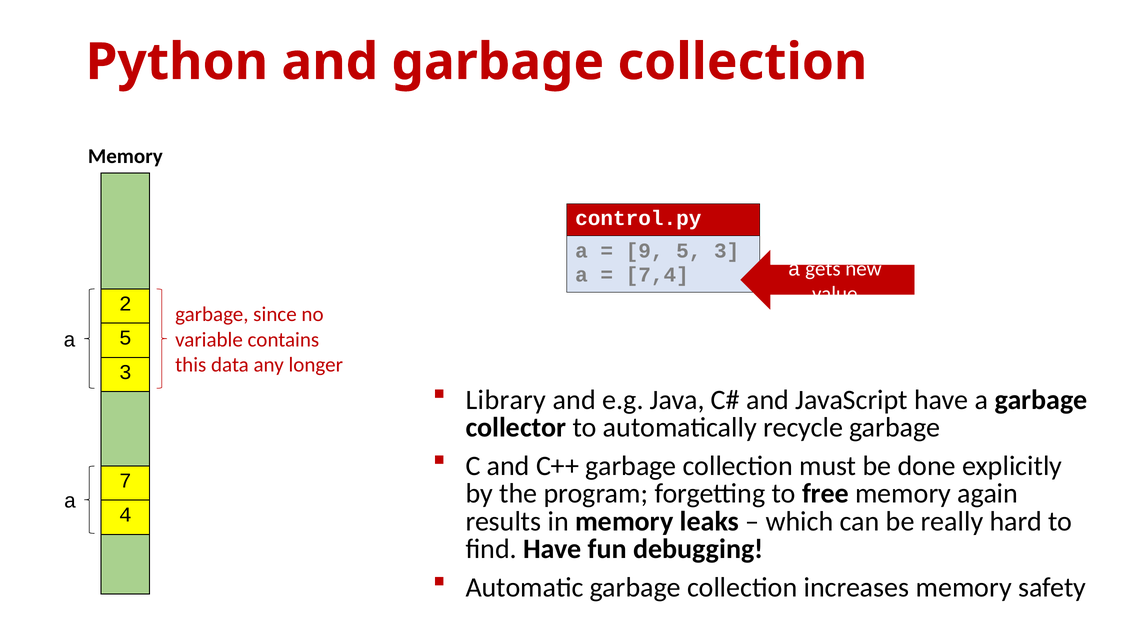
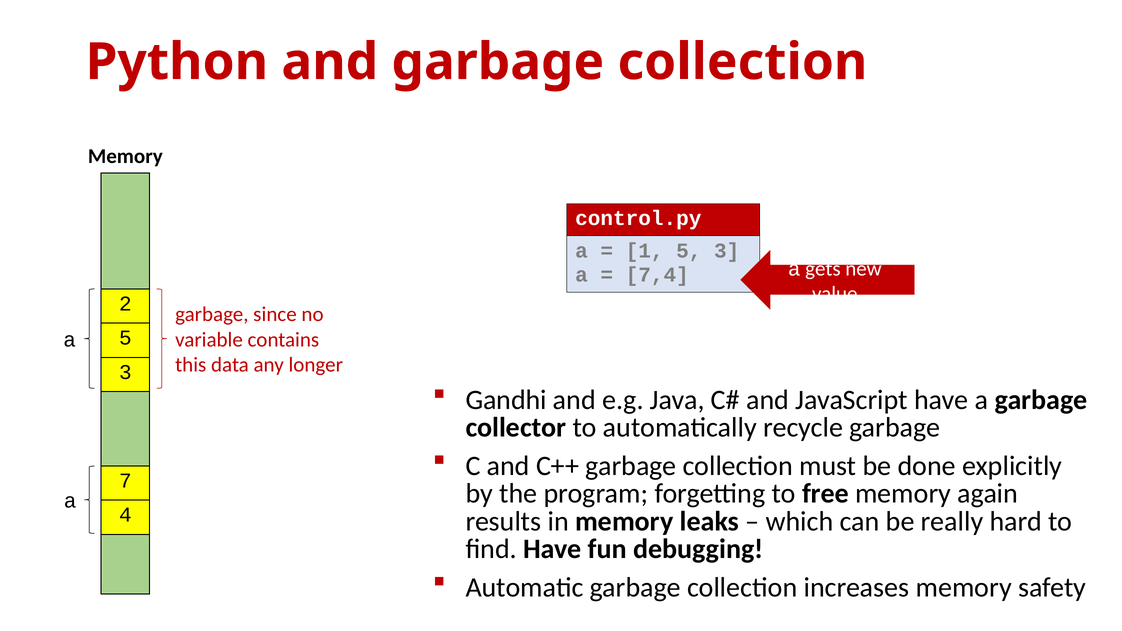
9: 9 -> 1
Library: Library -> Gandhi
